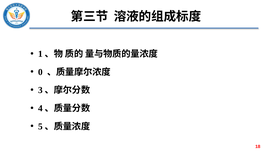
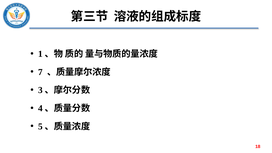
0: 0 -> 7
